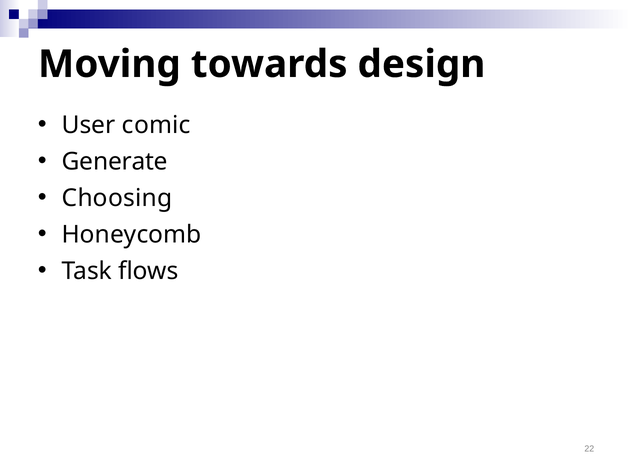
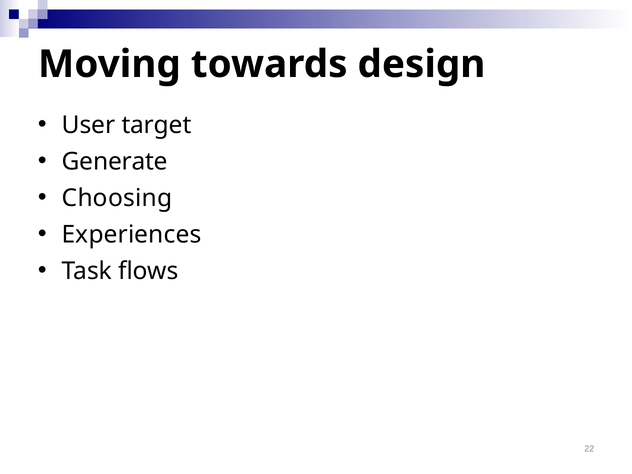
comic: comic -> target
Honeycomb: Honeycomb -> Experiences
